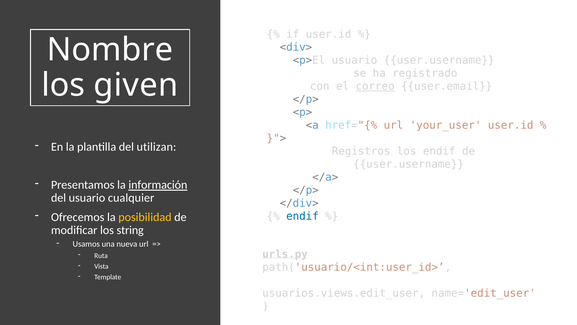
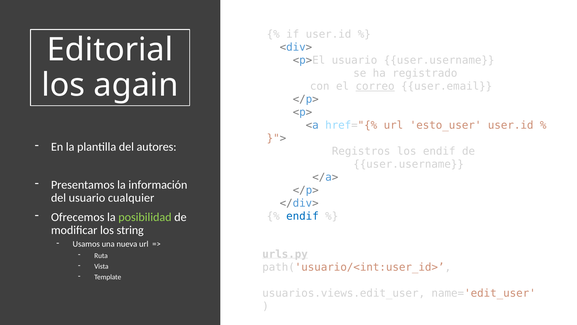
Nombre: Nombre -> Editorial
given: given -> again
your_user: your_user -> esto_user
utilizan: utilizan -> autores
información underline: present -> none
posibilidad colour: yellow -> light green
